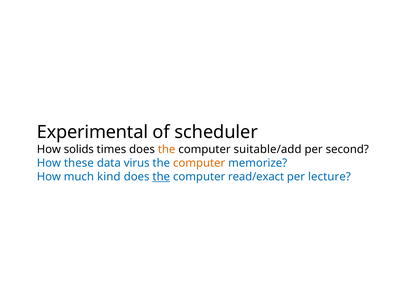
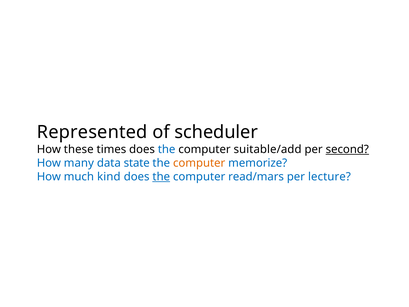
Experimental: Experimental -> Represented
solids: solids -> these
the at (167, 149) colour: orange -> blue
second underline: none -> present
these: these -> many
virus: virus -> state
read/exact: read/exact -> read/mars
